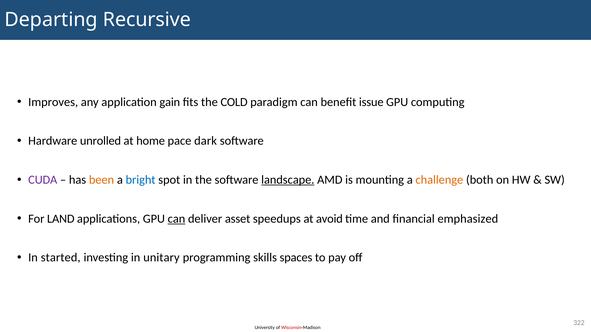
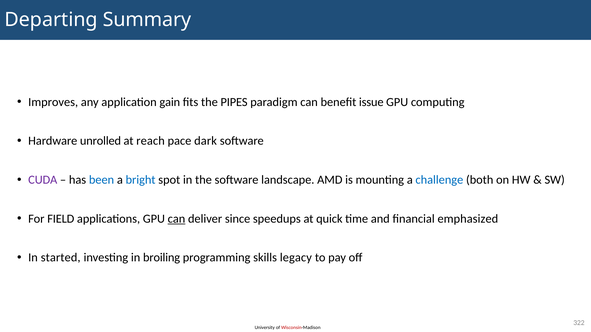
Recursive: Recursive -> Summary
COLD: COLD -> PIPES
home: home -> reach
been colour: orange -> blue
landscape underline: present -> none
challenge colour: orange -> blue
LAND: LAND -> FIELD
asset: asset -> since
avoid: avoid -> quick
unitary: unitary -> broiling
spaces: spaces -> legacy
